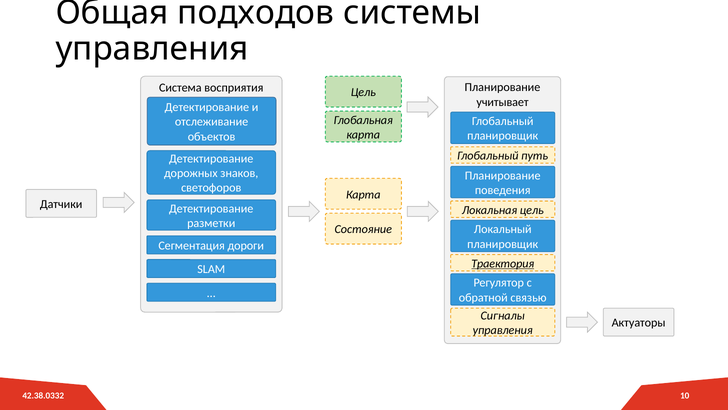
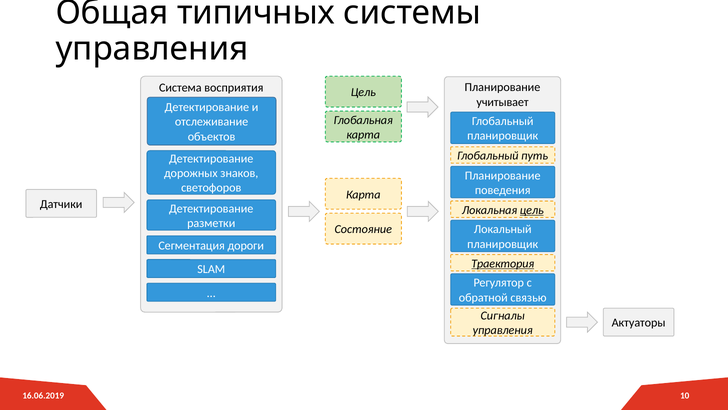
подходов: подходов -> типичных
цель at (532, 210) underline: none -> present
42.38.0332: 42.38.0332 -> 16.06.2019
